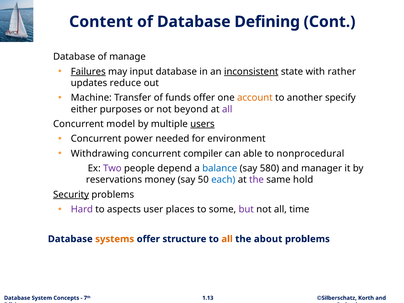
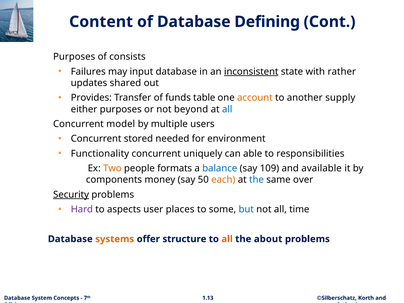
Database at (74, 57): Database -> Purposes
manage: manage -> consists
Failures underline: present -> none
reduce: reduce -> shared
Machine: Machine -> Provides
funds offer: offer -> table
specify: specify -> supply
all at (227, 109) colour: purple -> blue
users underline: present -> none
power: power -> stored
Withdrawing: Withdrawing -> Functionality
compiler: compiler -> uniquely
nonprocedural: nonprocedural -> responsibilities
Two colour: purple -> orange
depend: depend -> formats
580: 580 -> 109
manager: manager -> available
reservations: reservations -> components
each colour: blue -> orange
the at (257, 180) colour: purple -> blue
hold: hold -> over
but colour: purple -> blue
